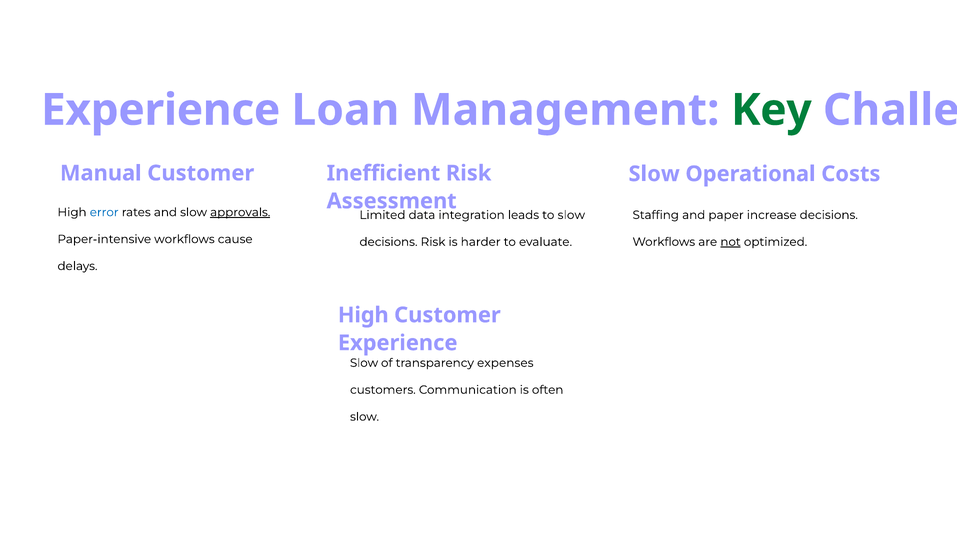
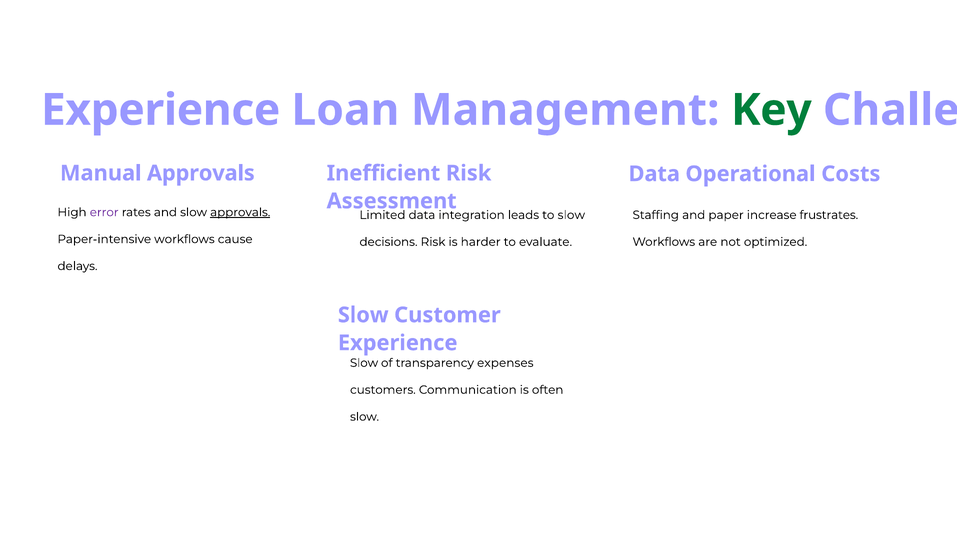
Manual Customer: Customer -> Approvals
Slow at (654, 174): Slow -> Data
error colour: blue -> purple
increase decisions: decisions -> frustrates
not underline: present -> none
High at (363, 315): High -> Slow
